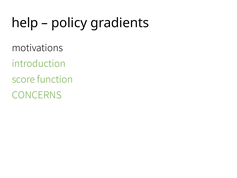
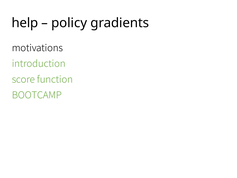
CONCERNS: CONCERNS -> BOOTCAMP
